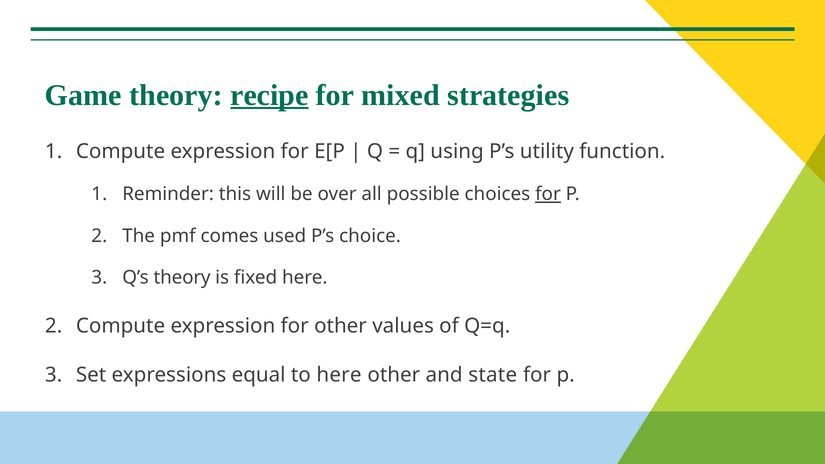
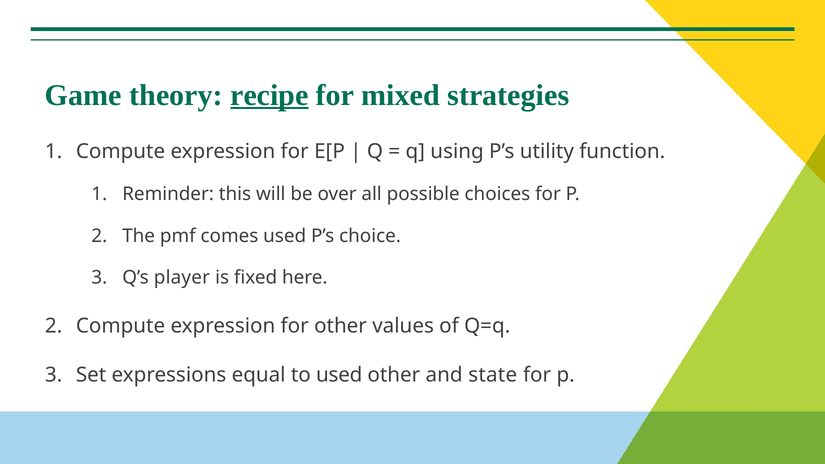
for at (548, 194) underline: present -> none
Q’s theory: theory -> player
to here: here -> used
